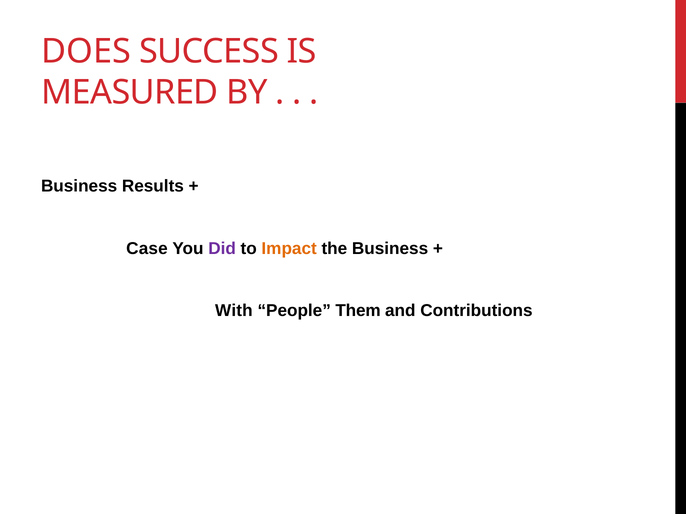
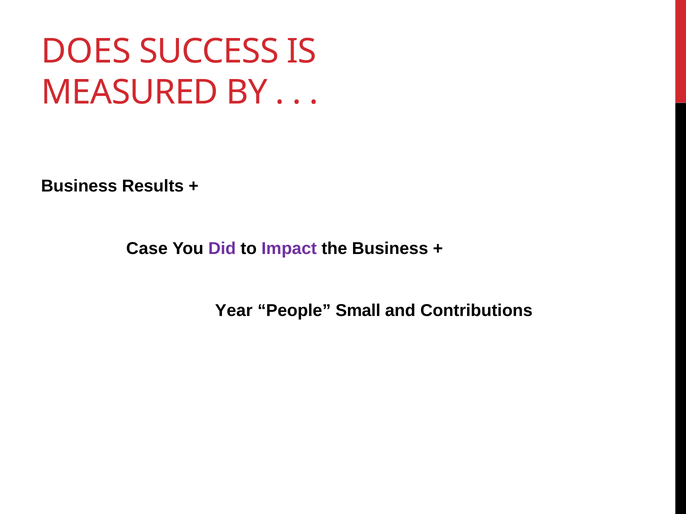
Impact colour: orange -> purple
With: With -> Year
Them: Them -> Small
